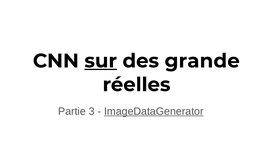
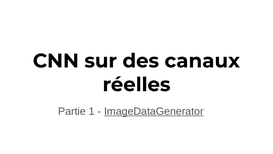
sur underline: present -> none
grande: grande -> canaux
3: 3 -> 1
